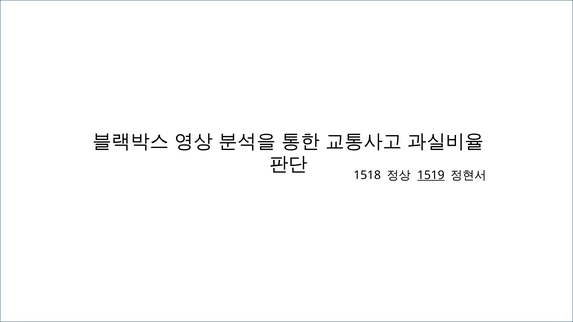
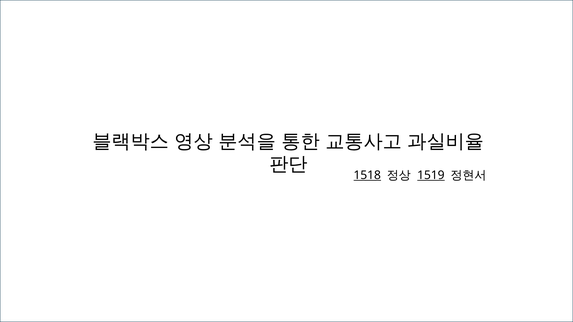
1518 at (367, 175) underline: none -> present
